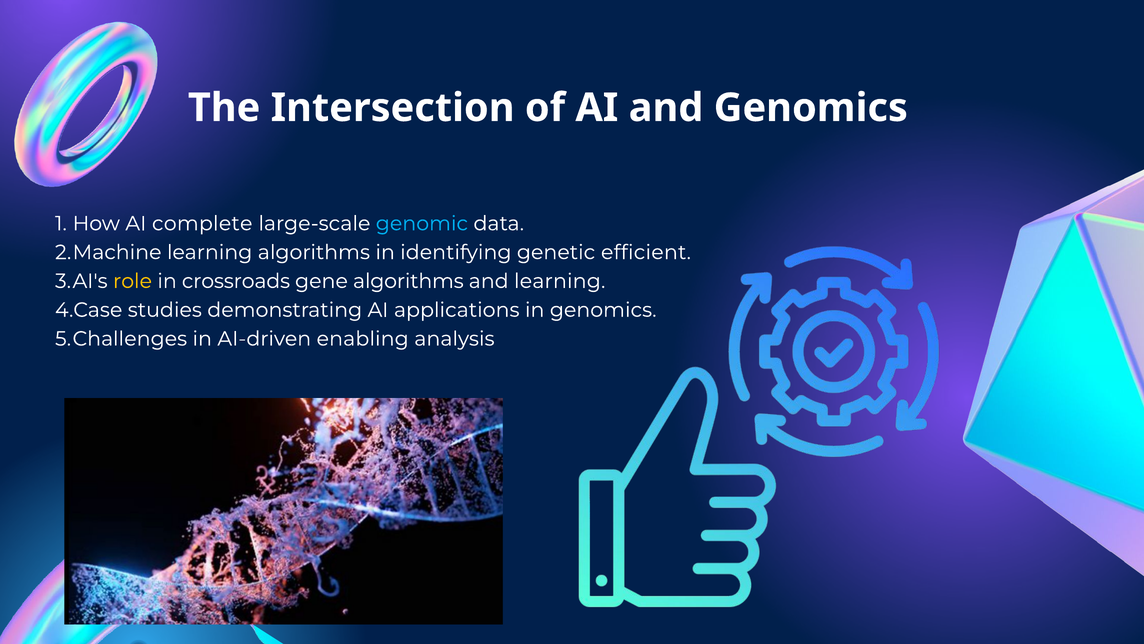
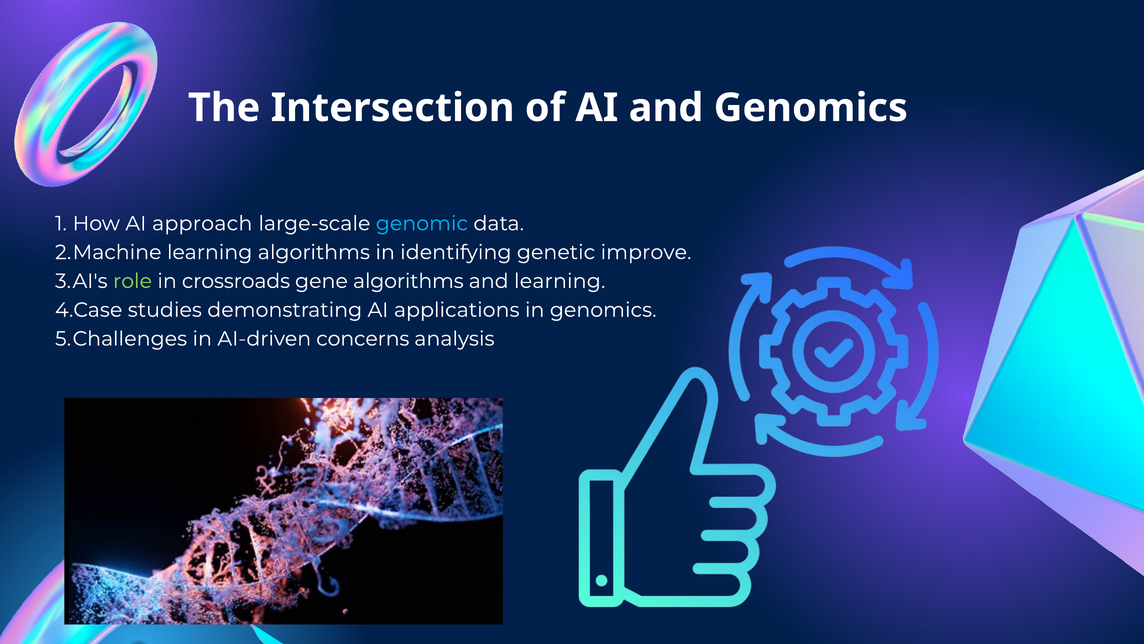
complete: complete -> approach
efficient: efficient -> improve
role colour: yellow -> light green
enabling: enabling -> concerns
